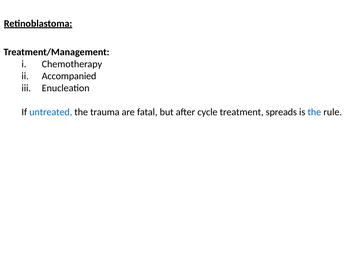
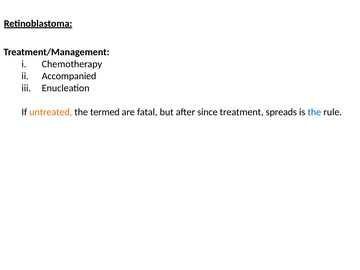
untreated colour: blue -> orange
trauma: trauma -> termed
cycle: cycle -> since
